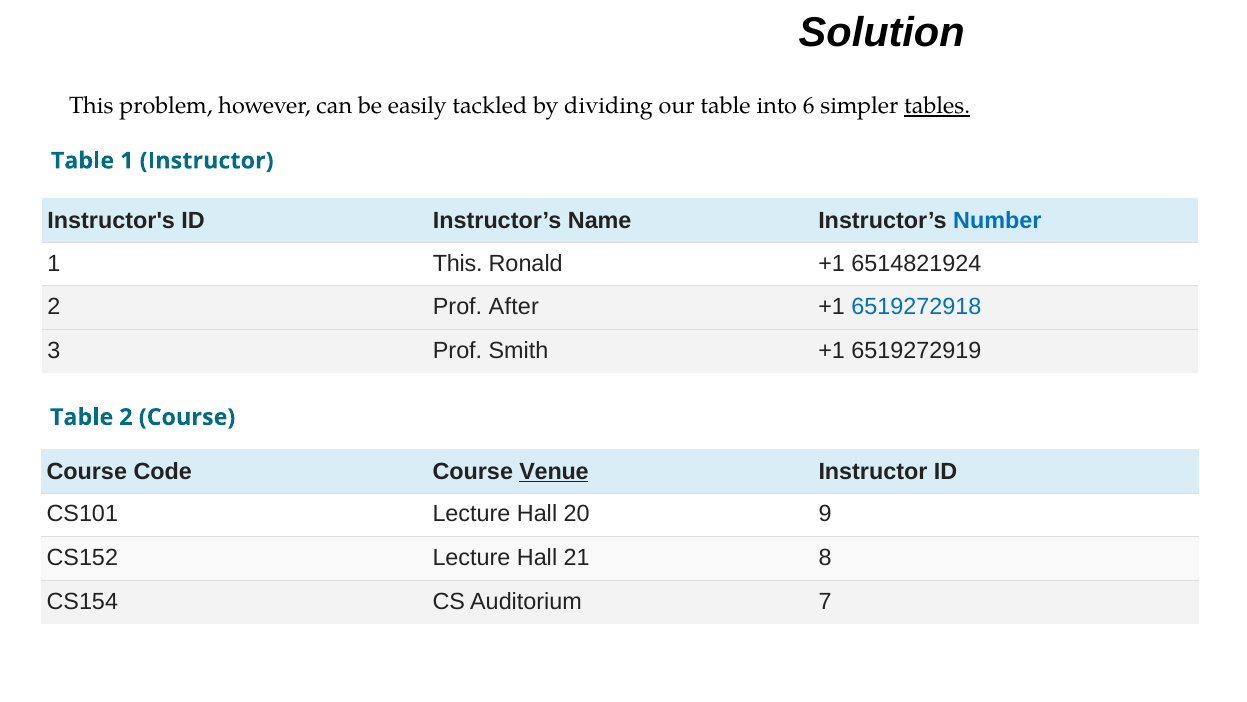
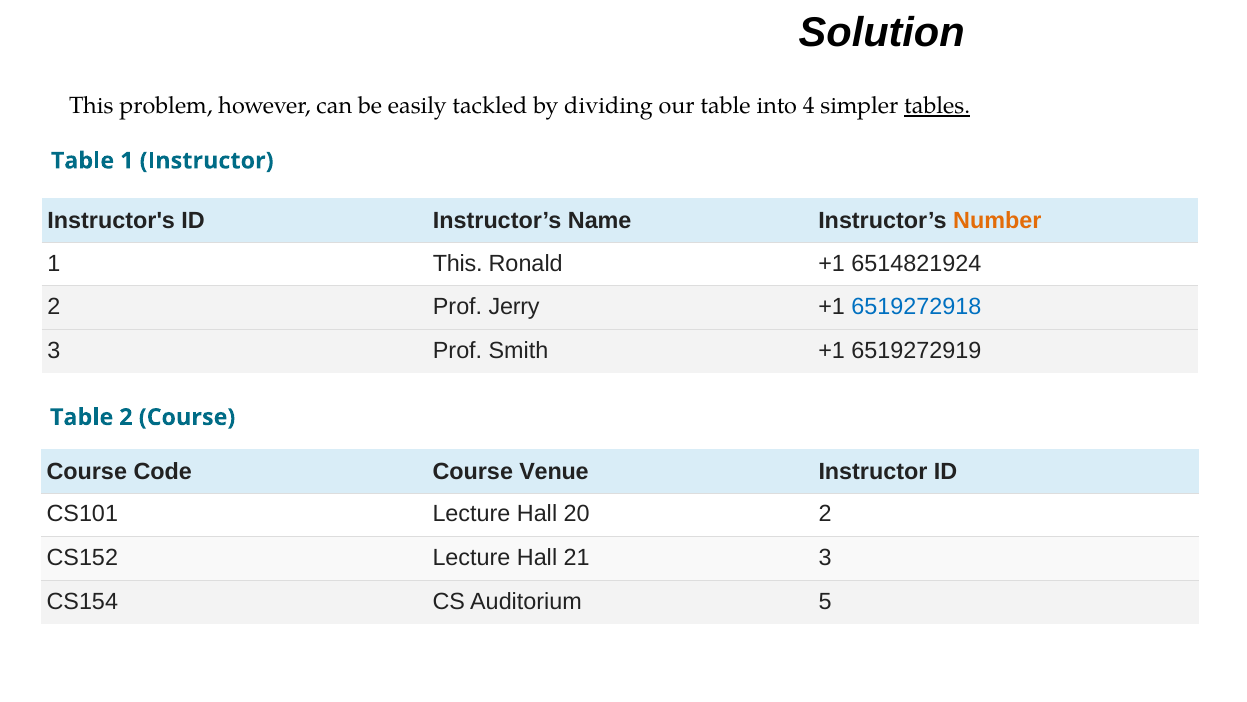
6: 6 -> 4
Number colour: blue -> orange
After: After -> Jerry
Venue underline: present -> none
20 9: 9 -> 2
21 8: 8 -> 3
7: 7 -> 5
